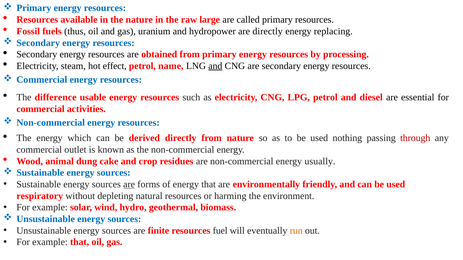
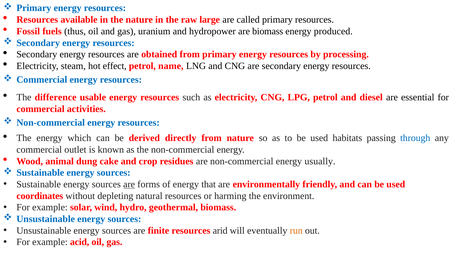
are directly: directly -> biomass
replacing: replacing -> produced
and at (215, 66) underline: present -> none
nothing: nothing -> habitats
through colour: red -> blue
respiratory: respiratory -> coordinates
fuel: fuel -> arid
example that: that -> acid
